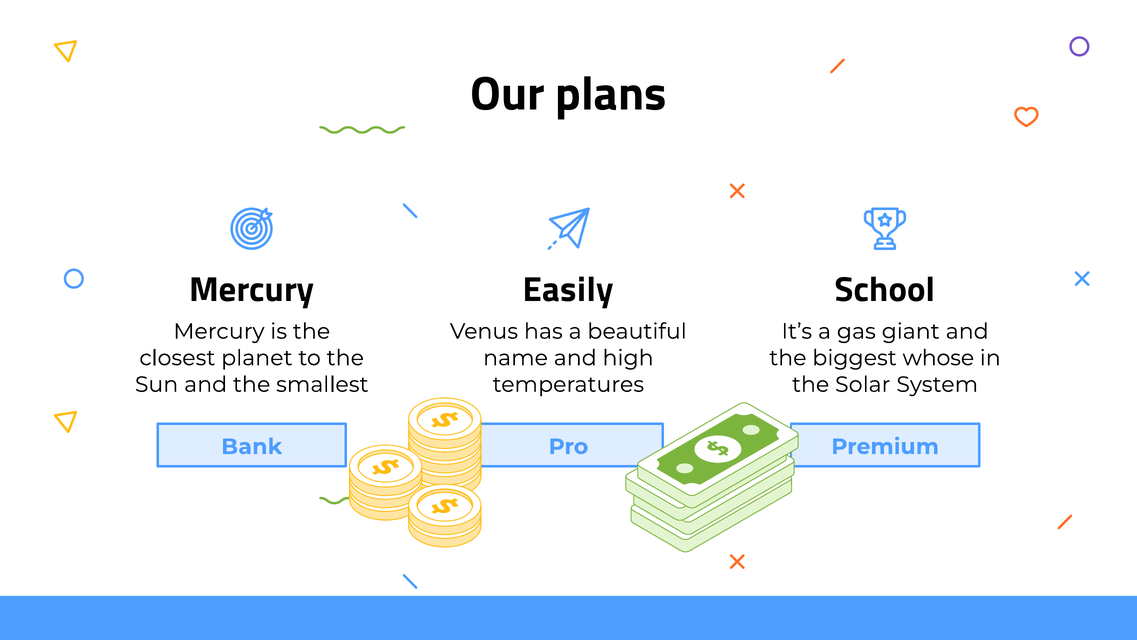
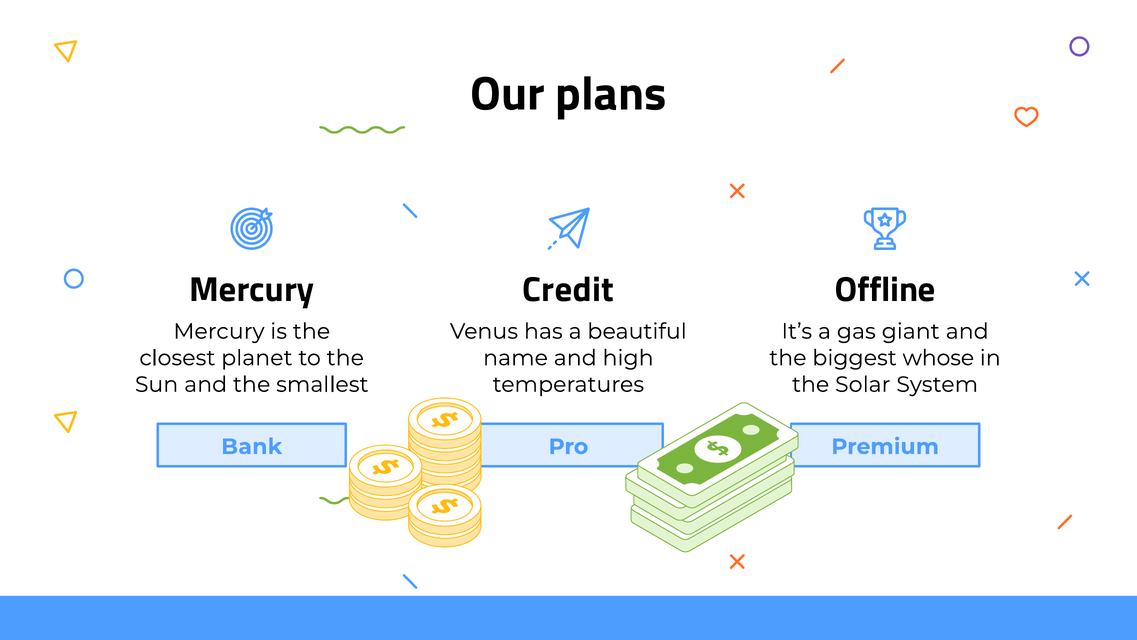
Easily: Easily -> Credit
School: School -> Offline
